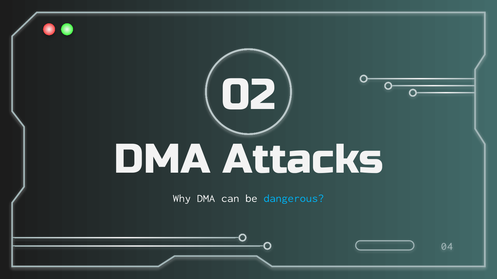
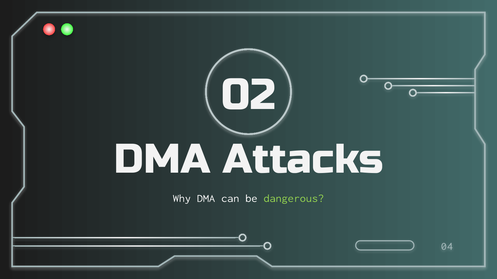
dangerous colour: light blue -> light green
